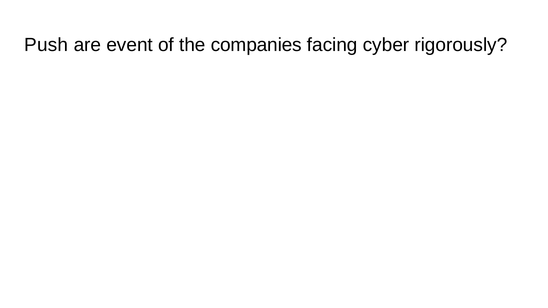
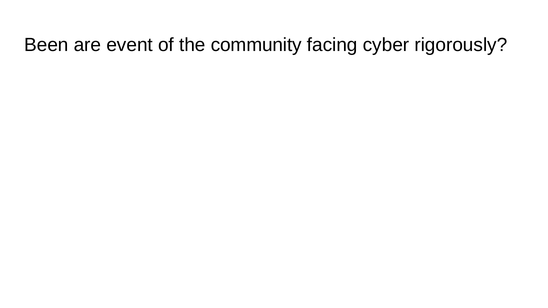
Push: Push -> Been
companies: companies -> community
